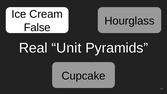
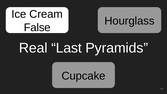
Unit: Unit -> Last
